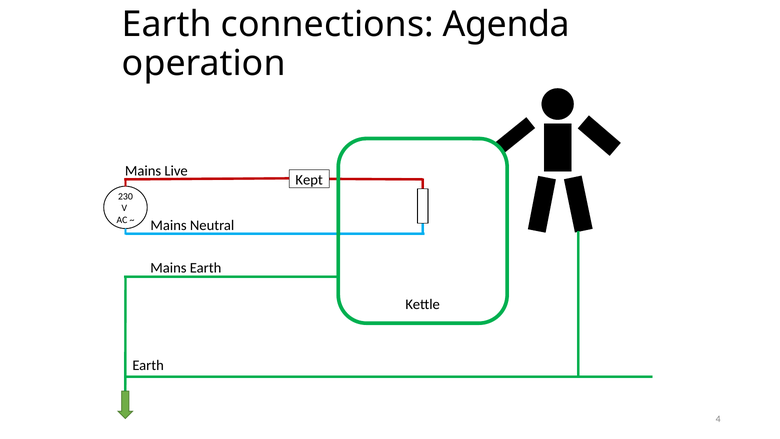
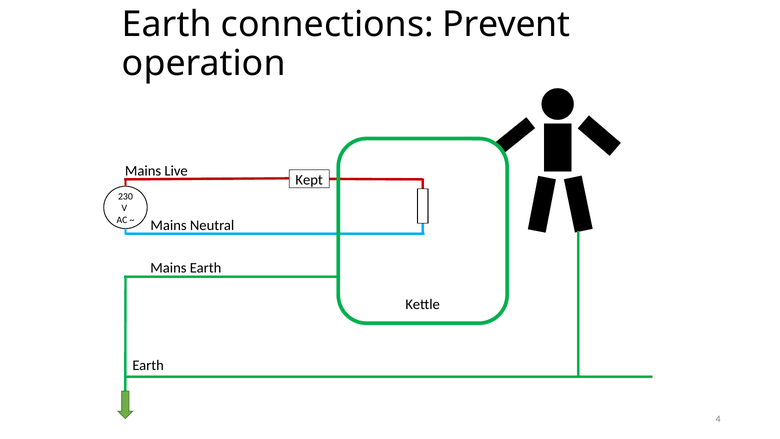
Agenda: Agenda -> Prevent
